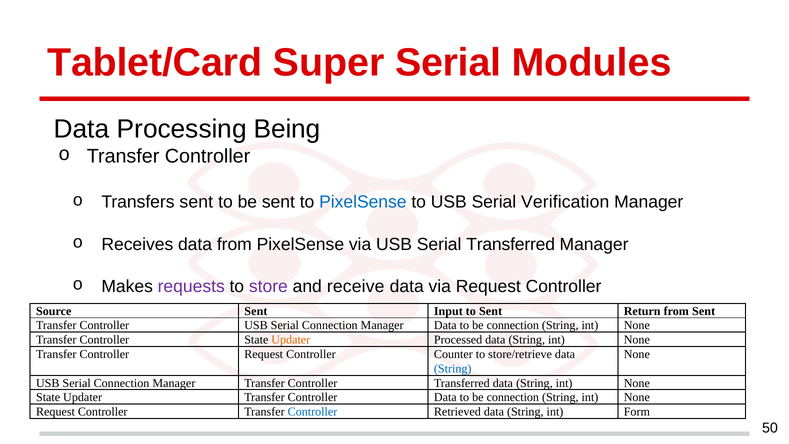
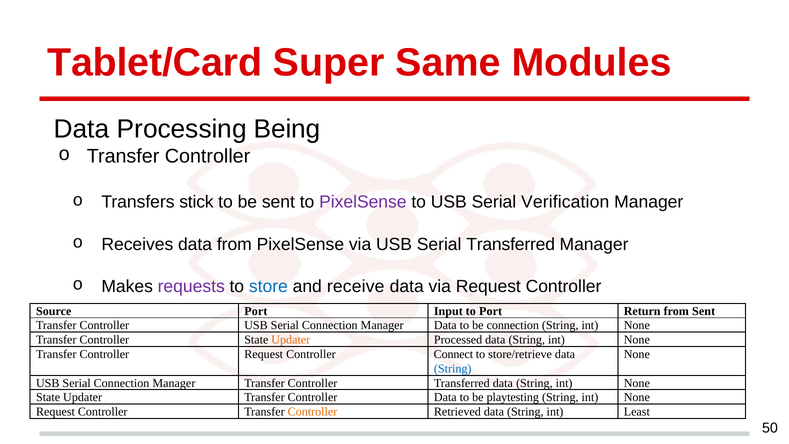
Super Serial: Serial -> Same
Transfers sent: sent -> stick
PixelSense at (363, 202) colour: blue -> purple
store colour: purple -> blue
Source Sent: Sent -> Port
to Sent: Sent -> Port
Counter: Counter -> Connect
connection at (513, 397): connection -> playtesting
Controller at (313, 412) colour: blue -> orange
Form: Form -> Least
